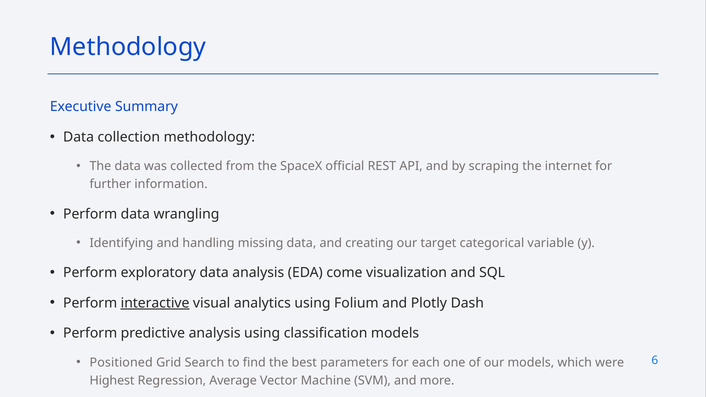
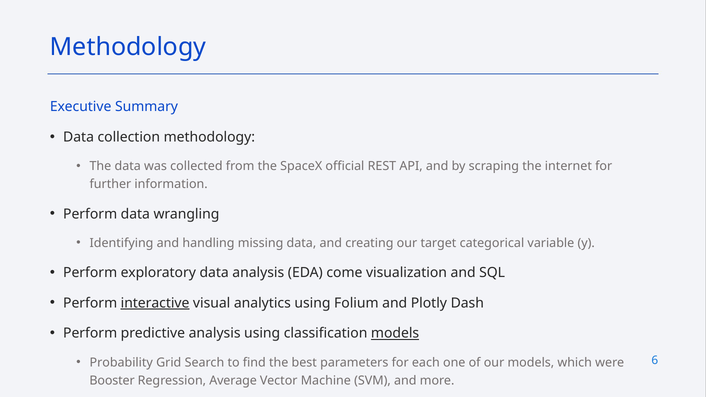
models at (395, 333) underline: none -> present
Positioned: Positioned -> Probability
Highest: Highest -> Booster
